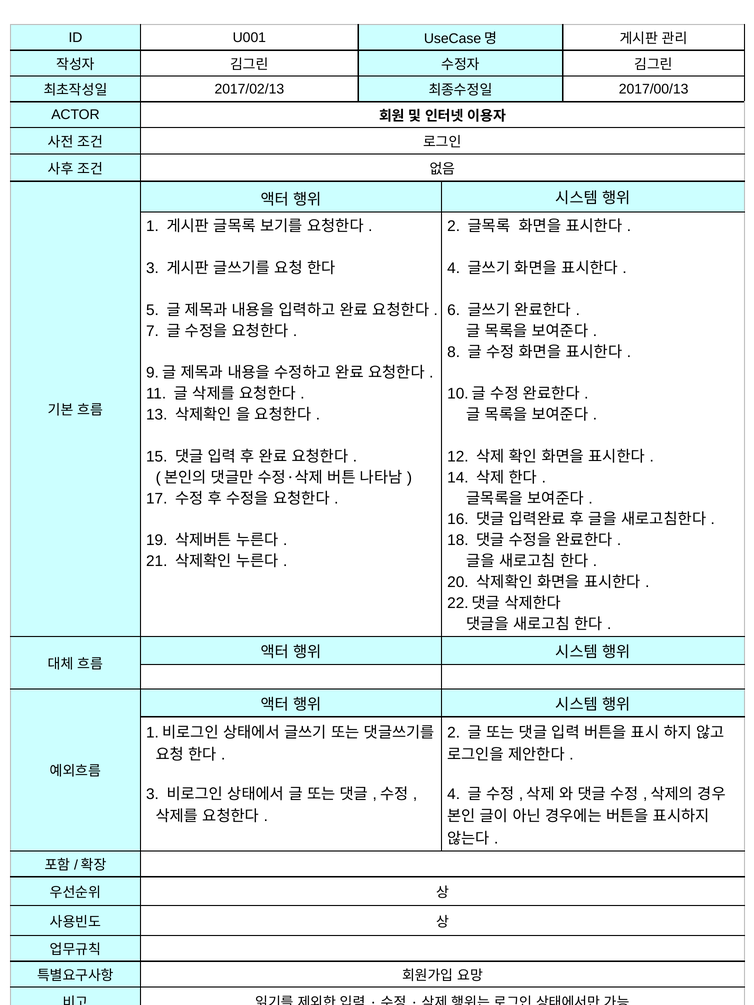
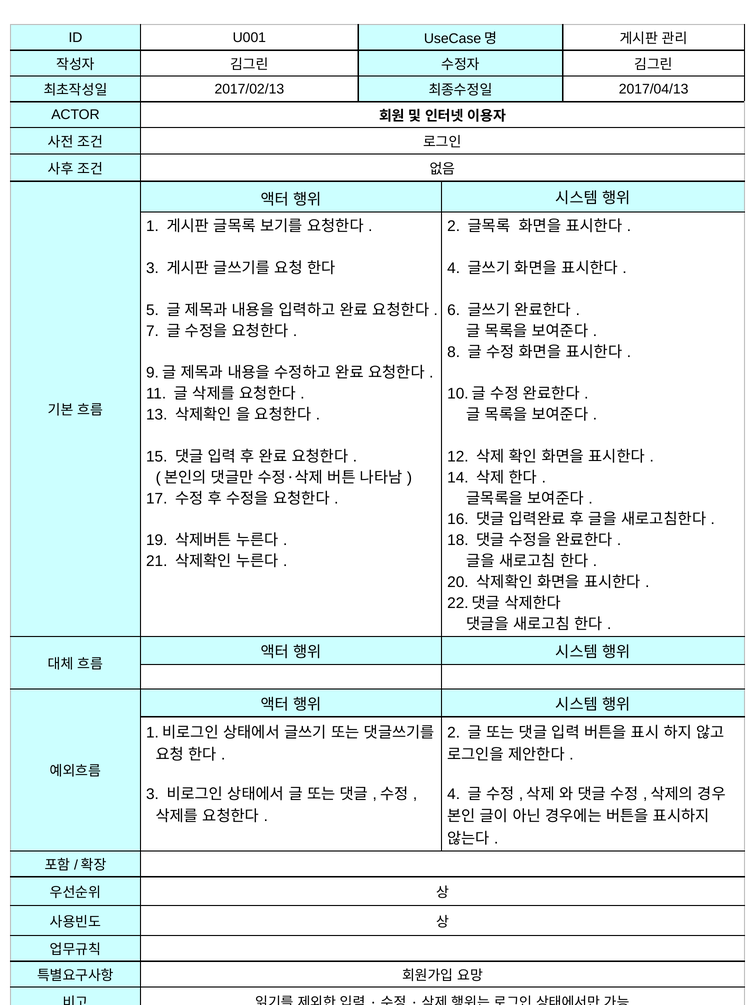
2017/00/13: 2017/00/13 -> 2017/04/13
